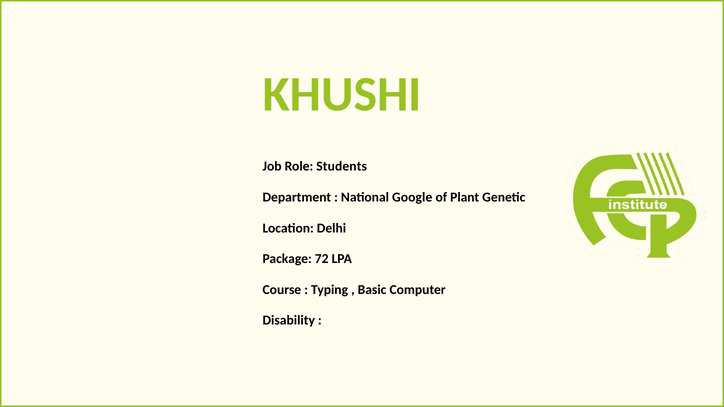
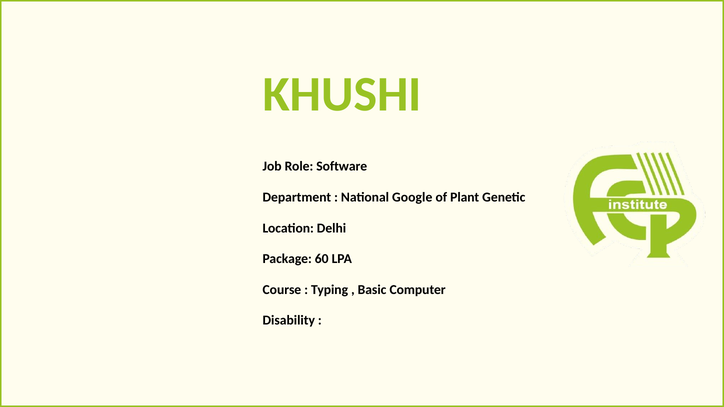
Students: Students -> Software
72: 72 -> 60
